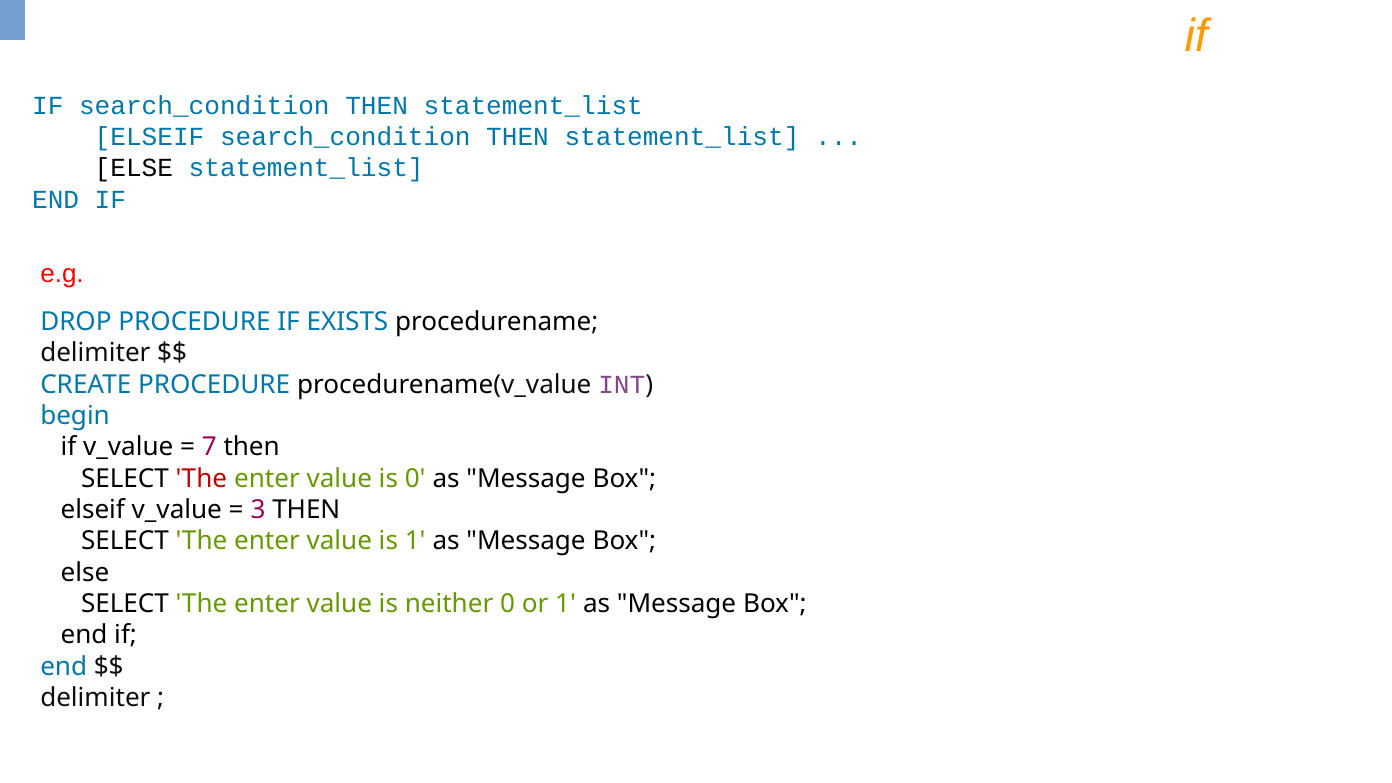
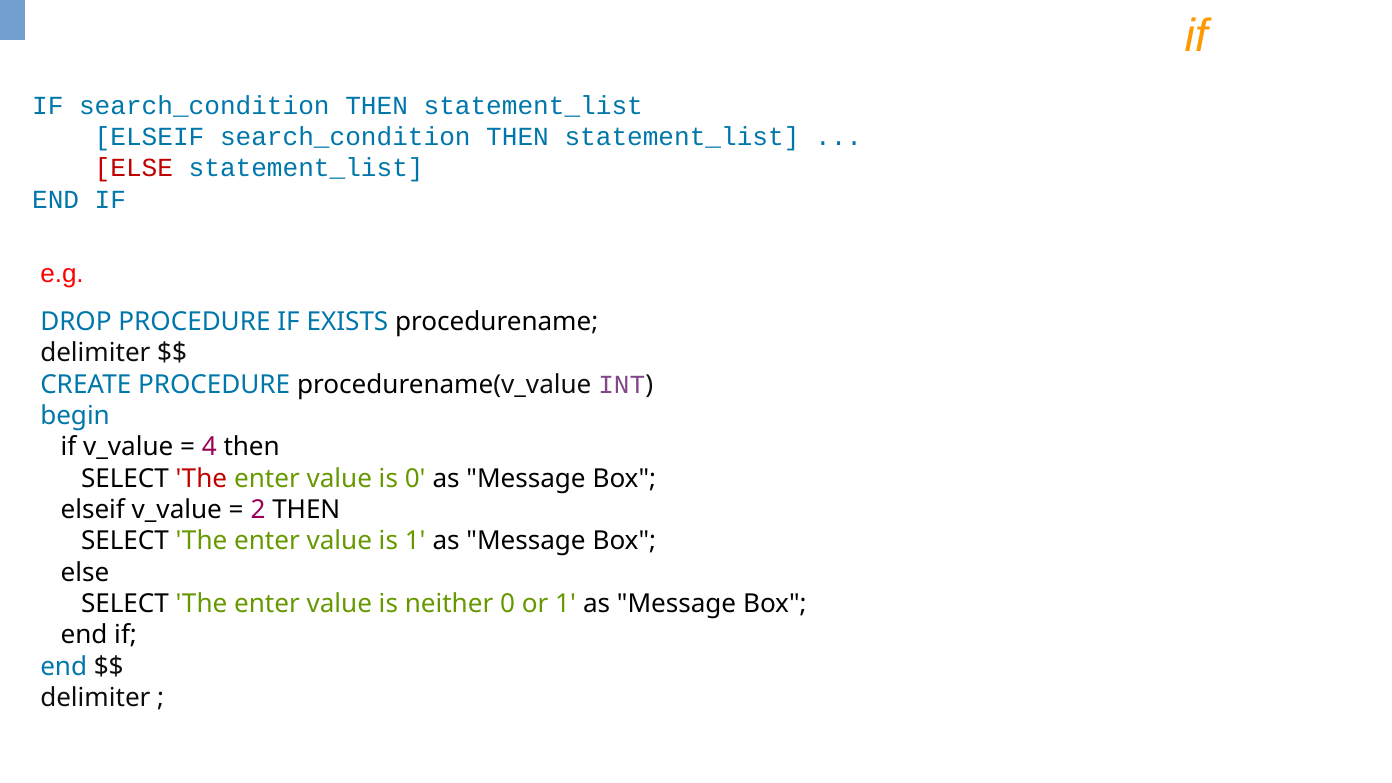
ELSE at (134, 168) colour: black -> red
7: 7 -> 4
3: 3 -> 2
